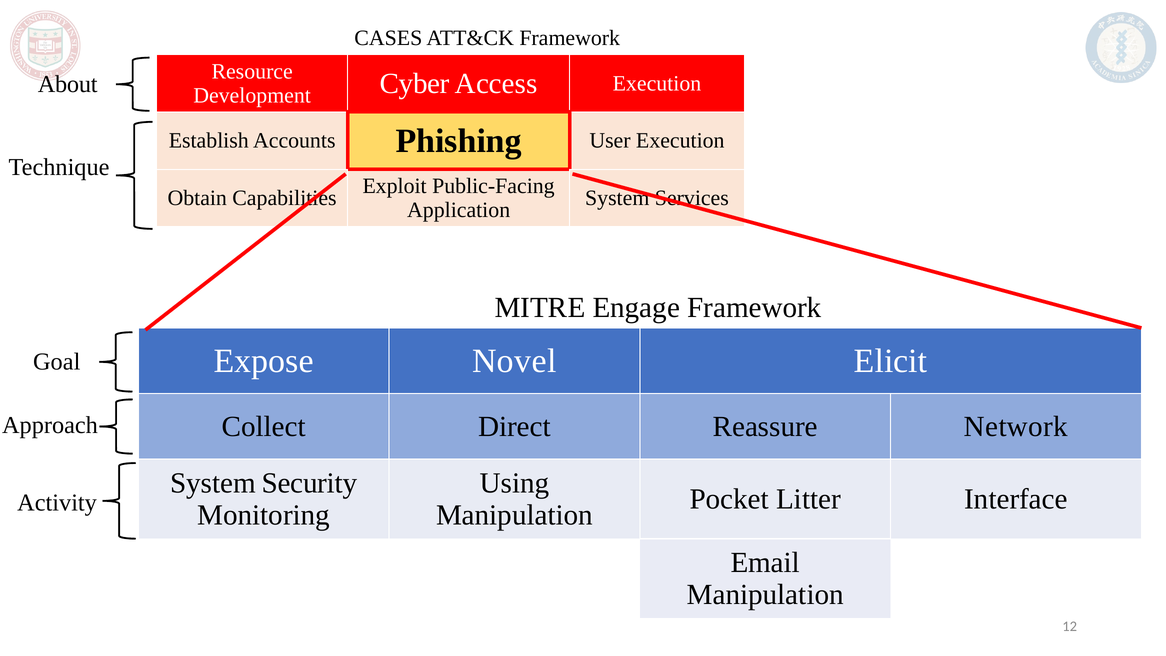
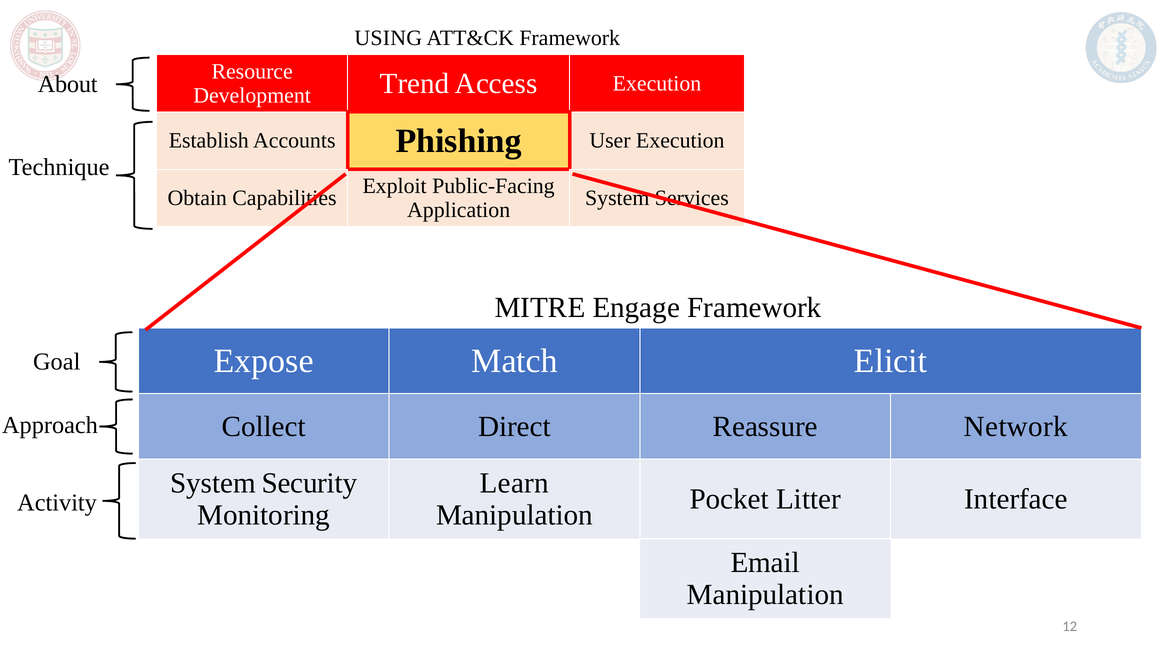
CASES: CASES -> USING
Cyber: Cyber -> Trend
Novel: Novel -> Match
Using: Using -> Learn
